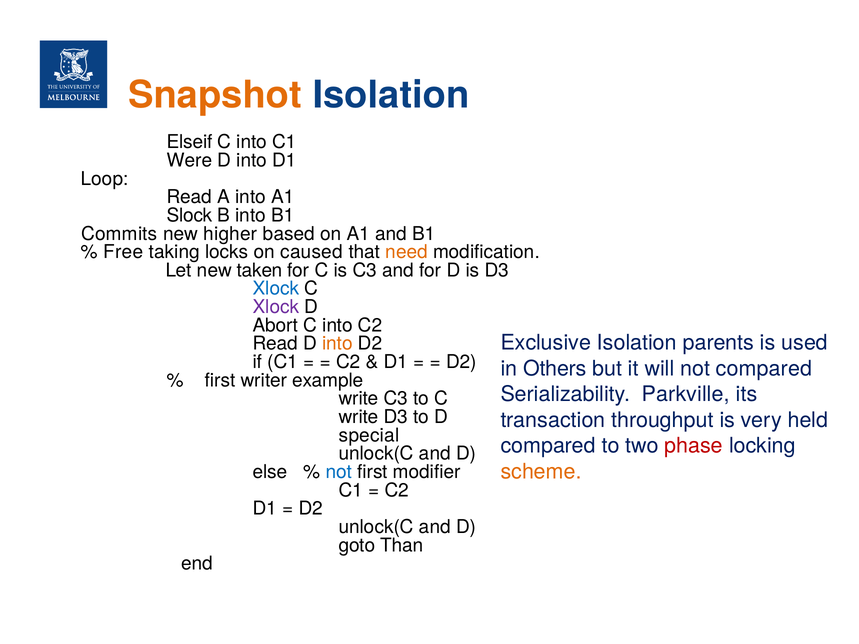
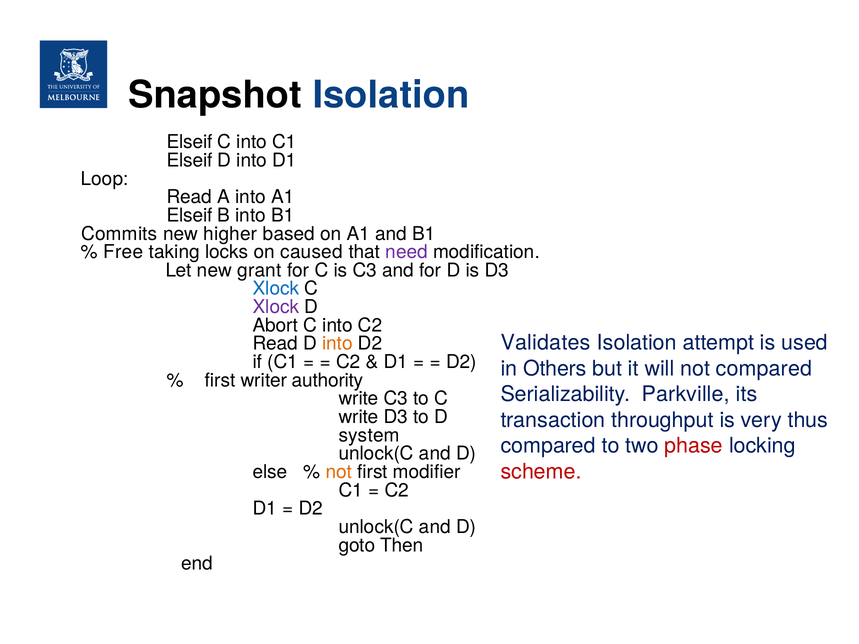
Snapshot colour: orange -> black
Were at (189, 161): Were -> Elseif
Slock at (190, 215): Slock -> Elseif
need colour: orange -> purple
taken: taken -> grant
Exclusive: Exclusive -> Validates
parents: parents -> attempt
example: example -> authority
held: held -> thus
special: special -> system
scheme colour: orange -> red
not at (339, 472) colour: blue -> orange
Than: Than -> Then
